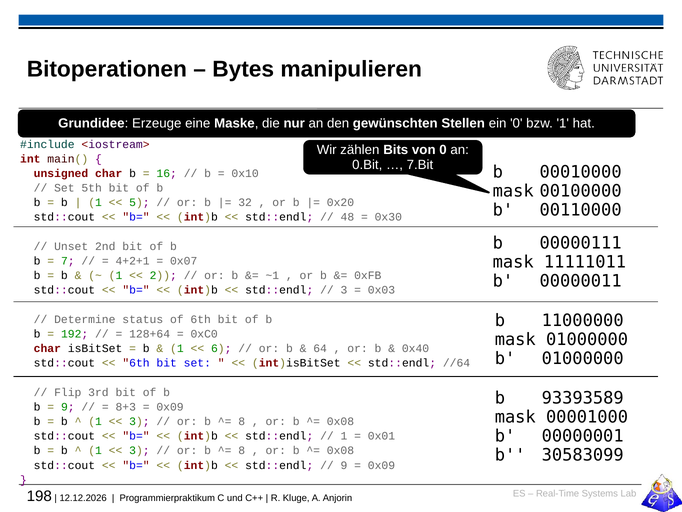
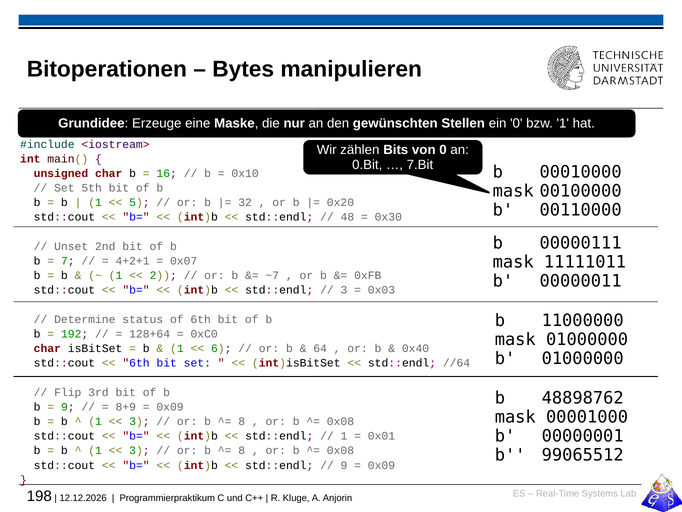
~1: ~1 -> ~7
93393589: 93393589 -> 48898762
8+3: 8+3 -> 8+9
30583099: 30583099 -> 99065512
